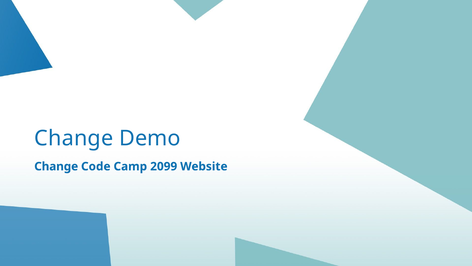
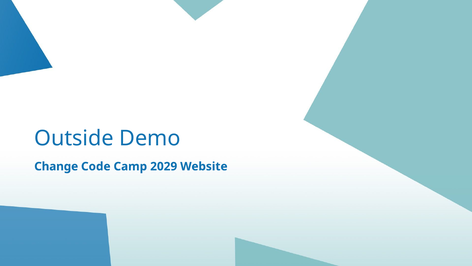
Change at (74, 138): Change -> Outside
2099: 2099 -> 2029
